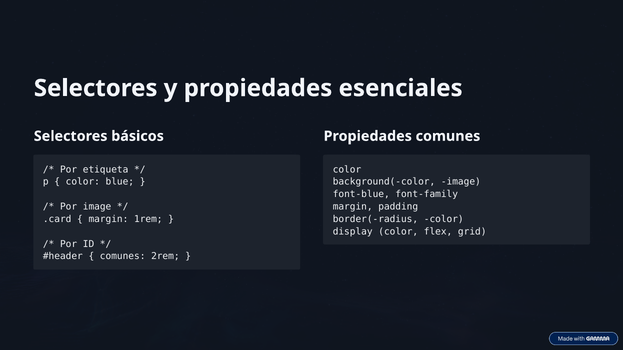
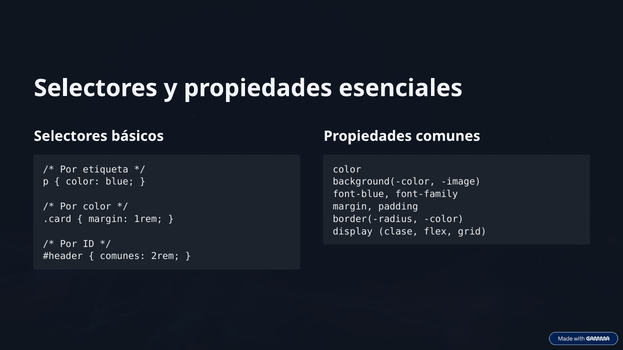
Por image: image -> color
display color: color -> clase
